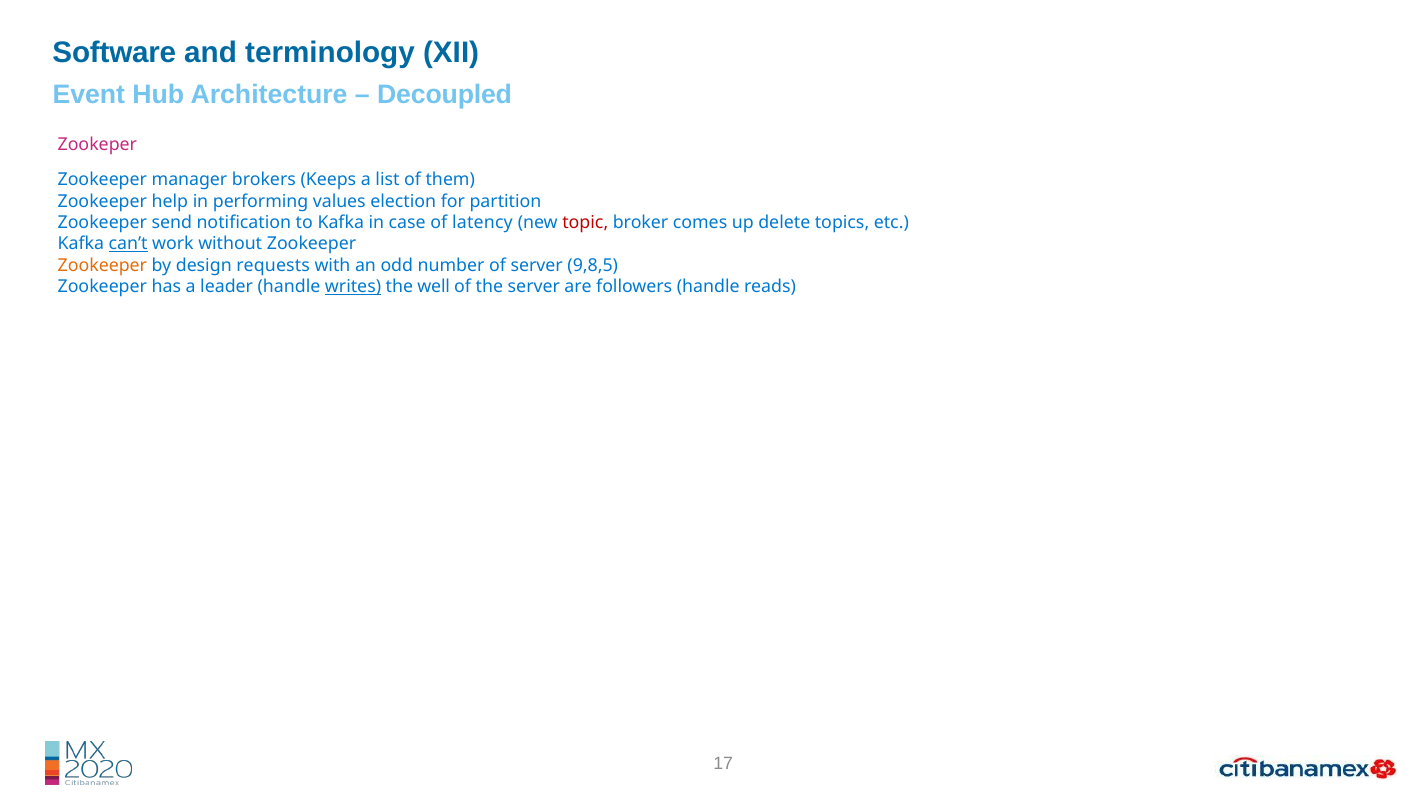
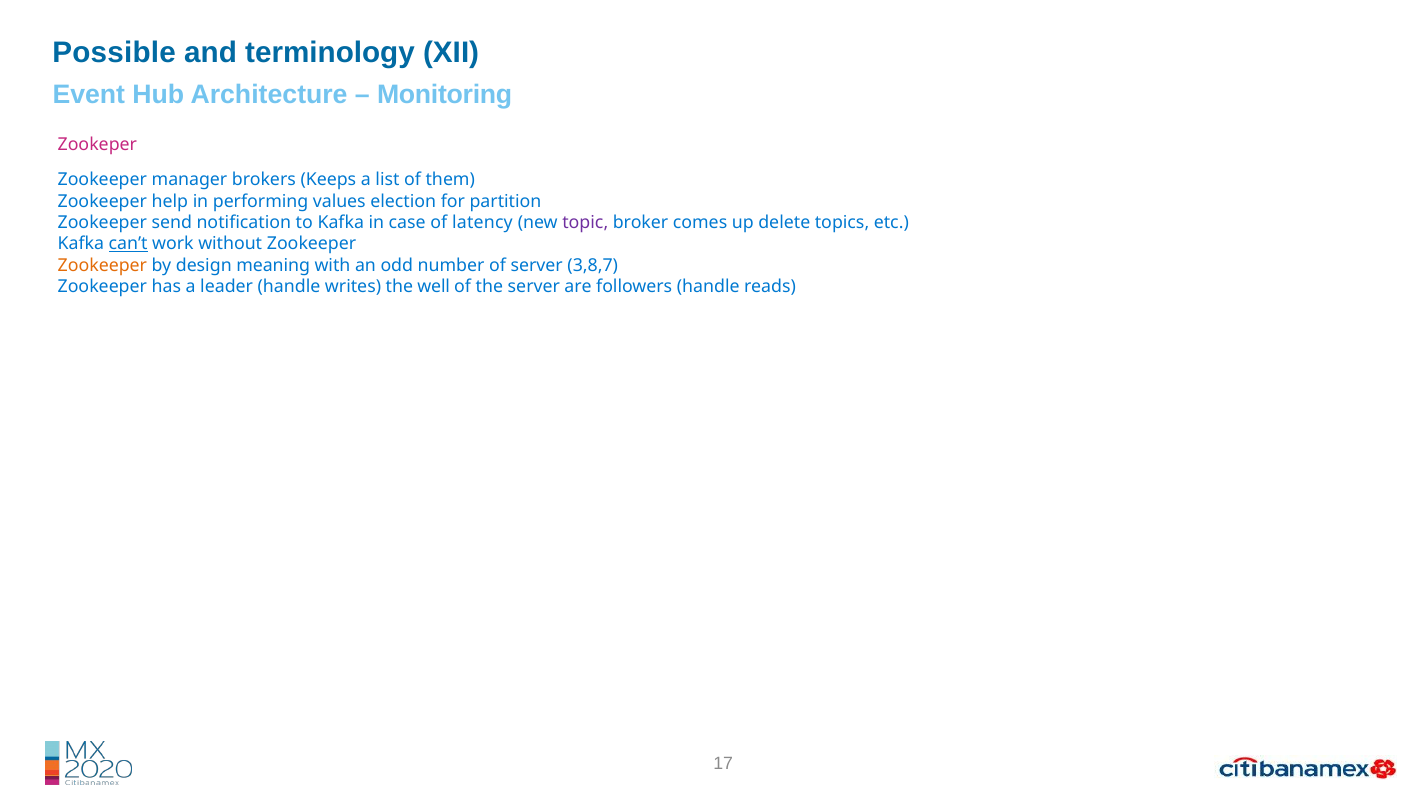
Software: Software -> Possible
Decoupled: Decoupled -> Monitoring
topic colour: red -> purple
requests: requests -> meaning
9,8,5: 9,8,5 -> 3,8,7
writes underline: present -> none
